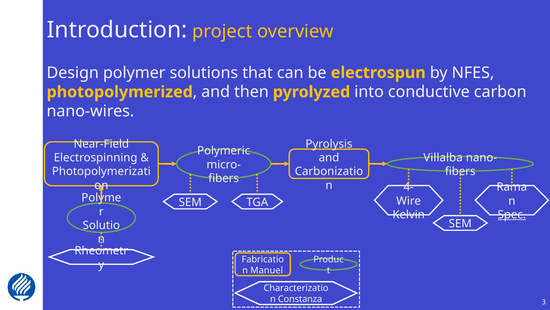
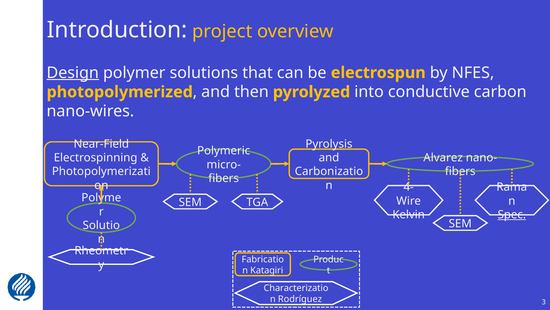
Design underline: none -> present
Villalba: Villalba -> Alvarez
Manuel: Manuel -> Katagiri
Constanza: Constanza -> Rodríguez
